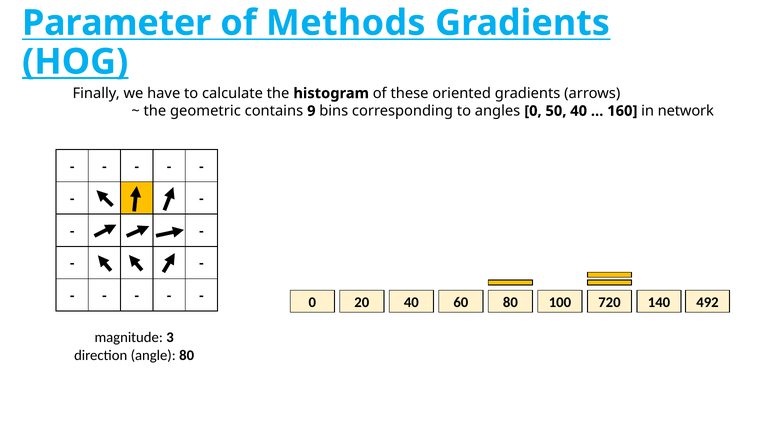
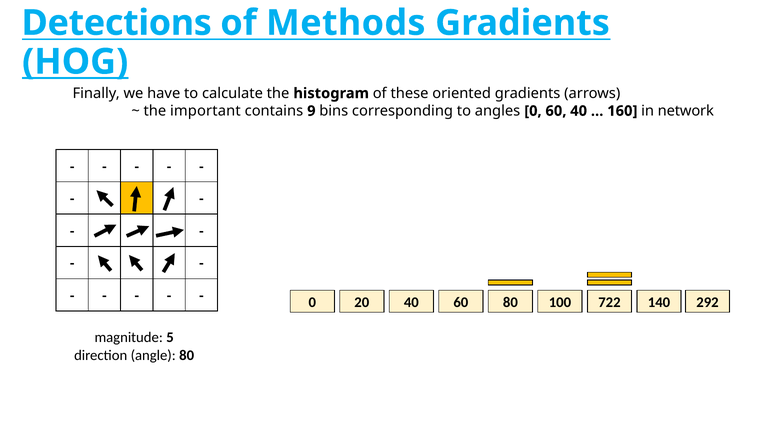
Parameter: Parameter -> Detections
geometric: geometric -> important
0 50: 50 -> 60
720: 720 -> 722
492: 492 -> 292
3: 3 -> 5
